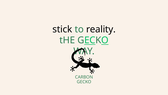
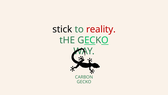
reality colour: black -> red
